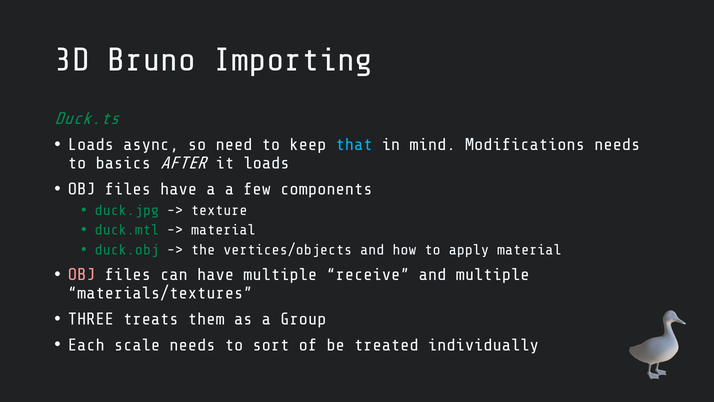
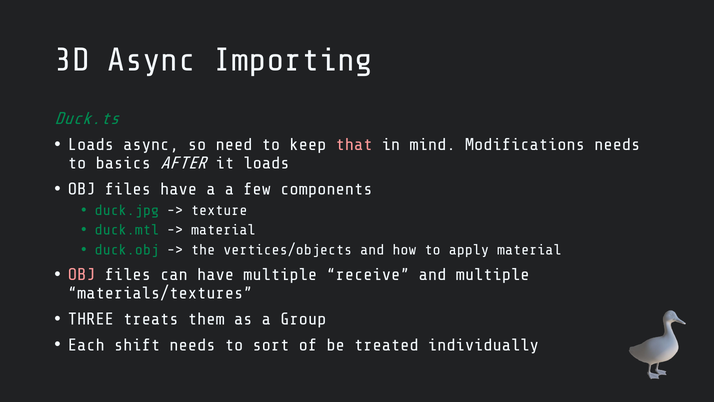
3D Bruno: Bruno -> Async
that colour: light blue -> pink
scale: scale -> shift
